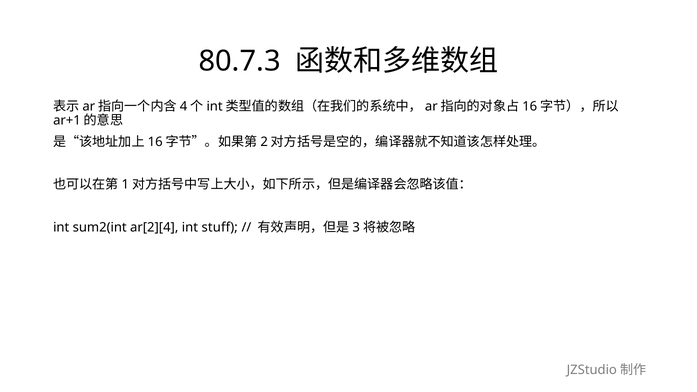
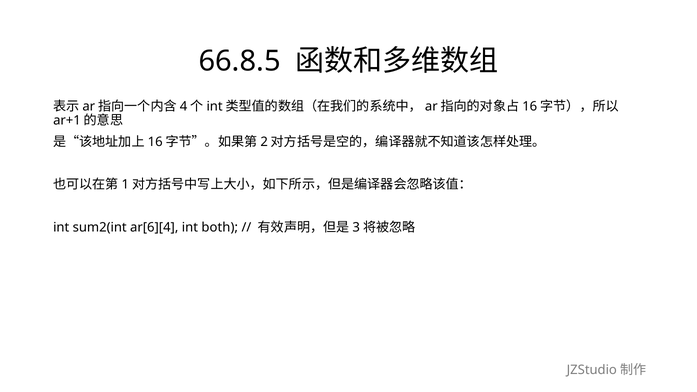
80.7.3: 80.7.3 -> 66.8.5
ar[2][4: ar[2][4 -> ar[6][4
stuff: stuff -> both
